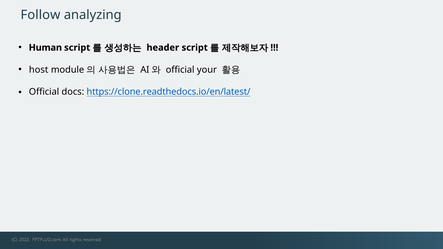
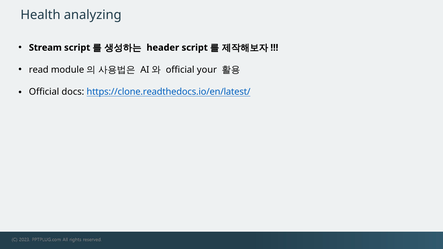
Follow: Follow -> Health
Human: Human -> Stream
host: host -> read
